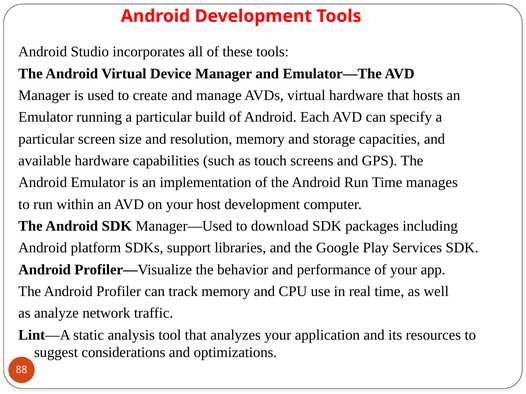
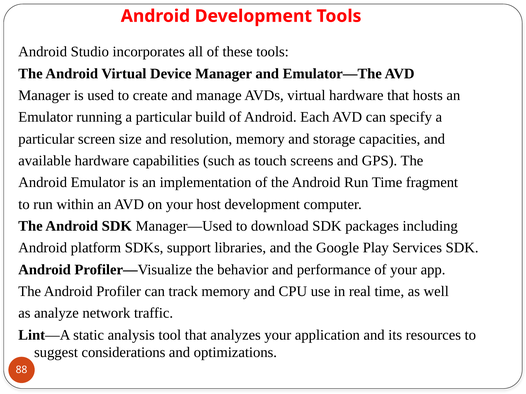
manages: manages -> fragment
